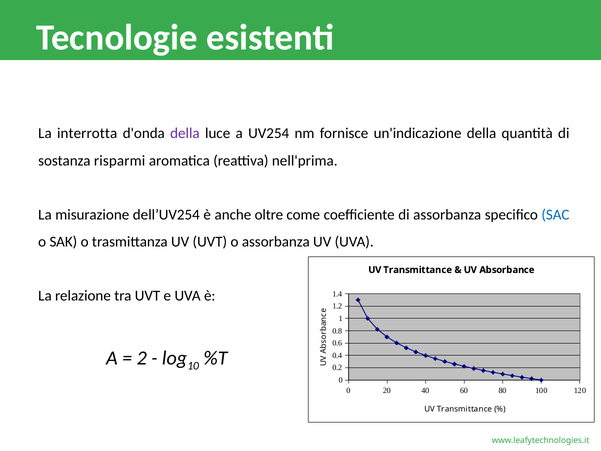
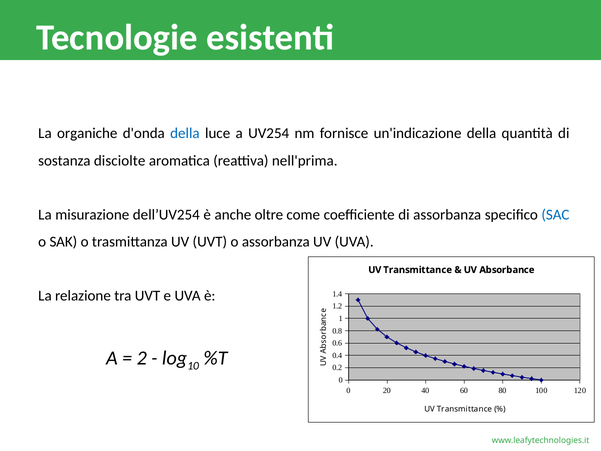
interrotta: interrotta -> organiche
della at (185, 133) colour: purple -> blue
risparmi: risparmi -> disciolte
